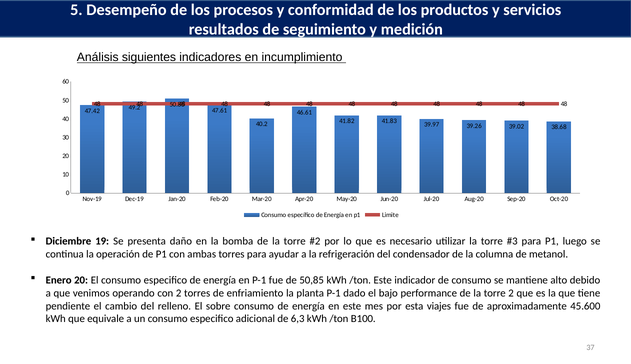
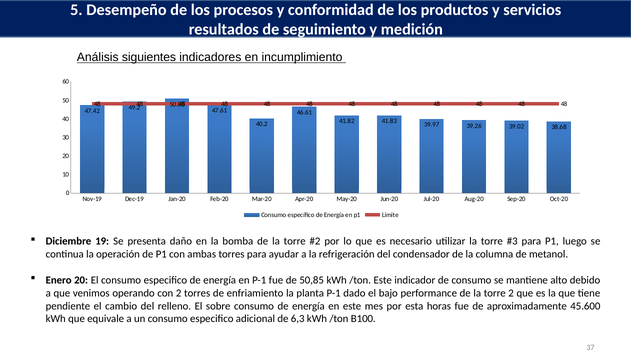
viajes: viajes -> horas
